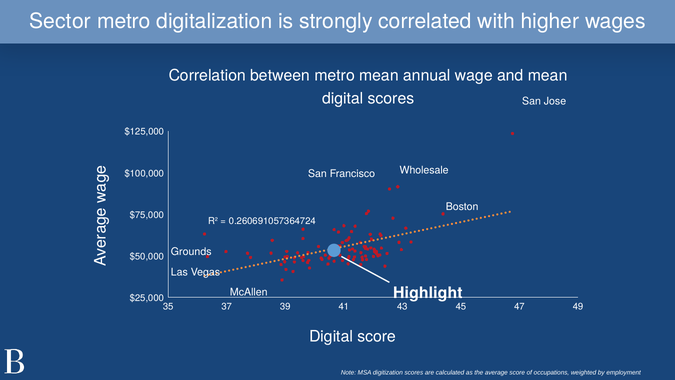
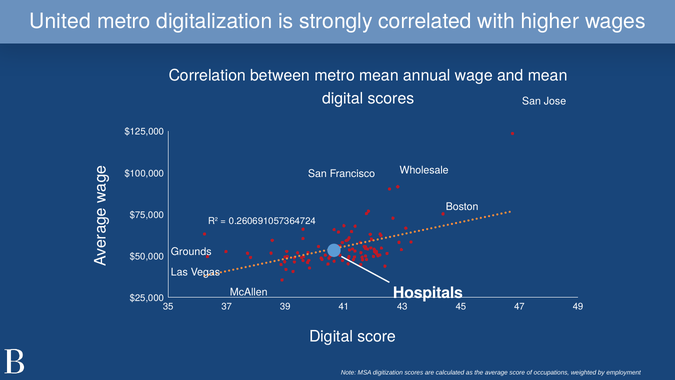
Sector: Sector -> United
Highlight: Highlight -> Hospitals
